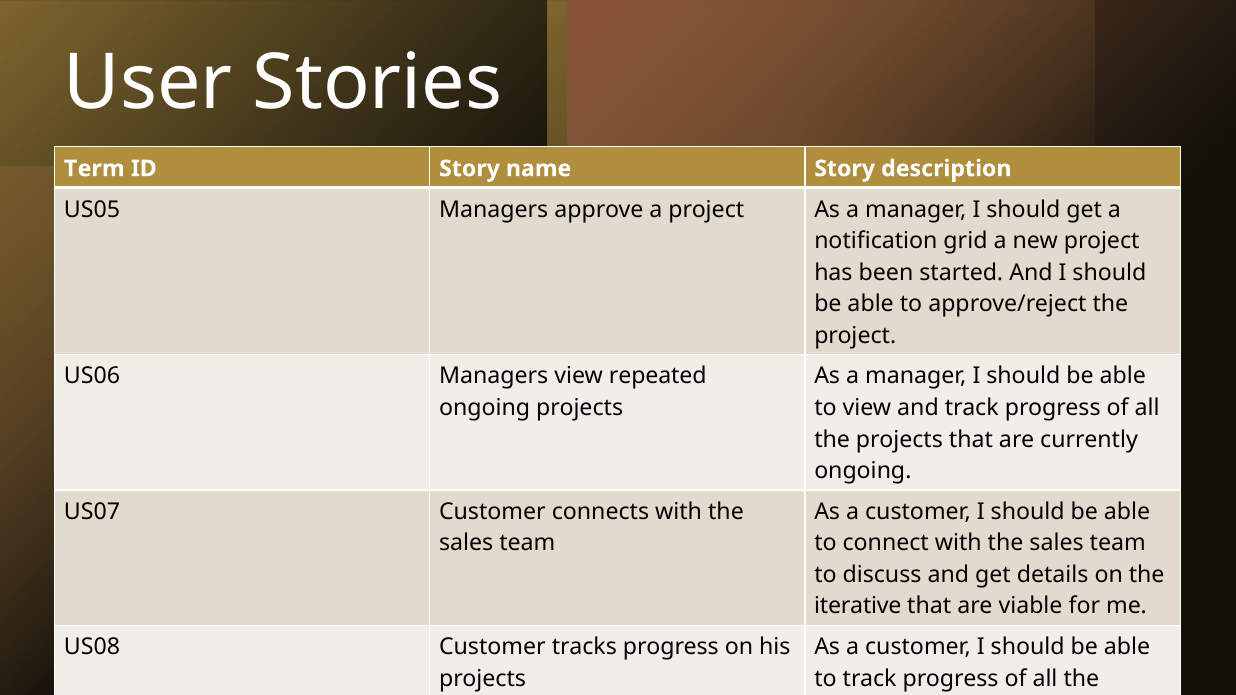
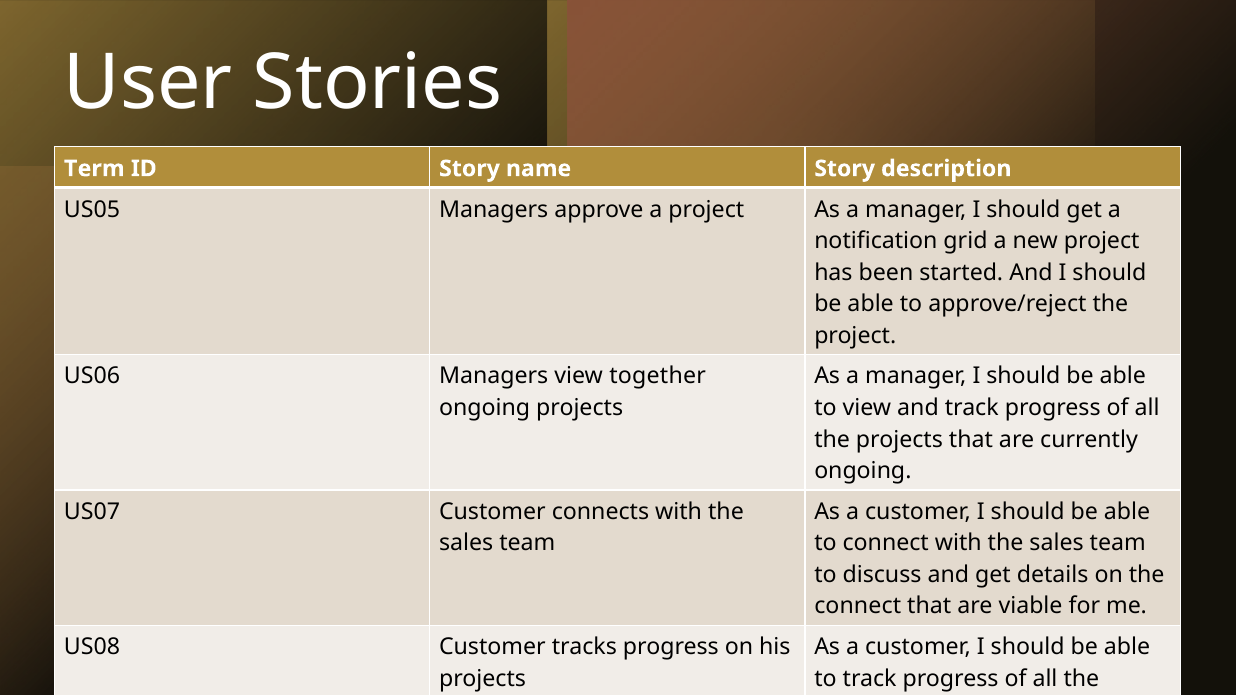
repeated: repeated -> together
iterative at (858, 607): iterative -> connect
